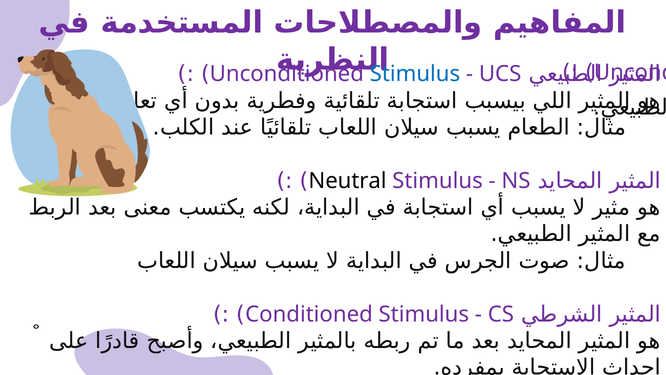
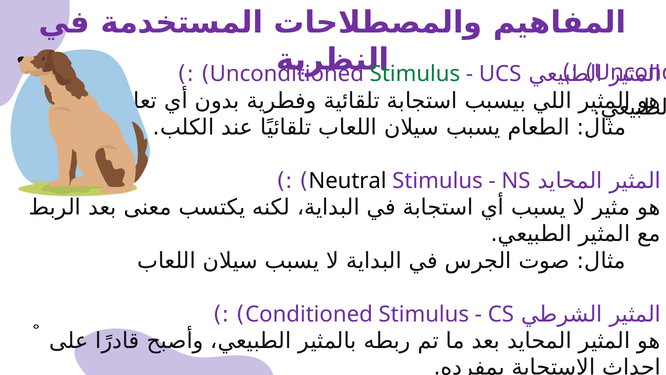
Stimulus at (415, 74) colour: blue -> green
